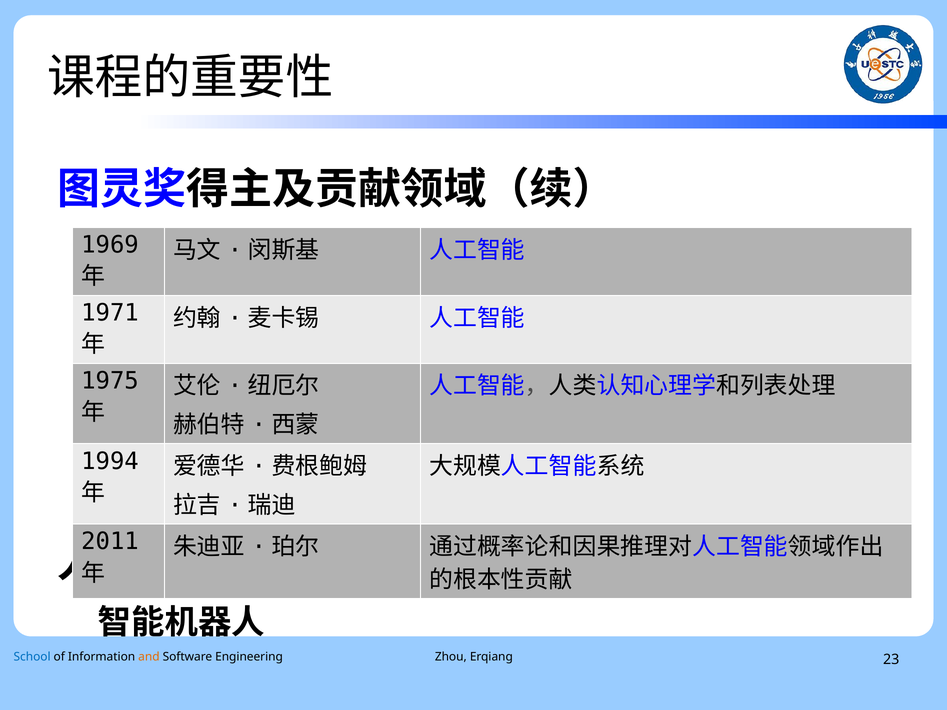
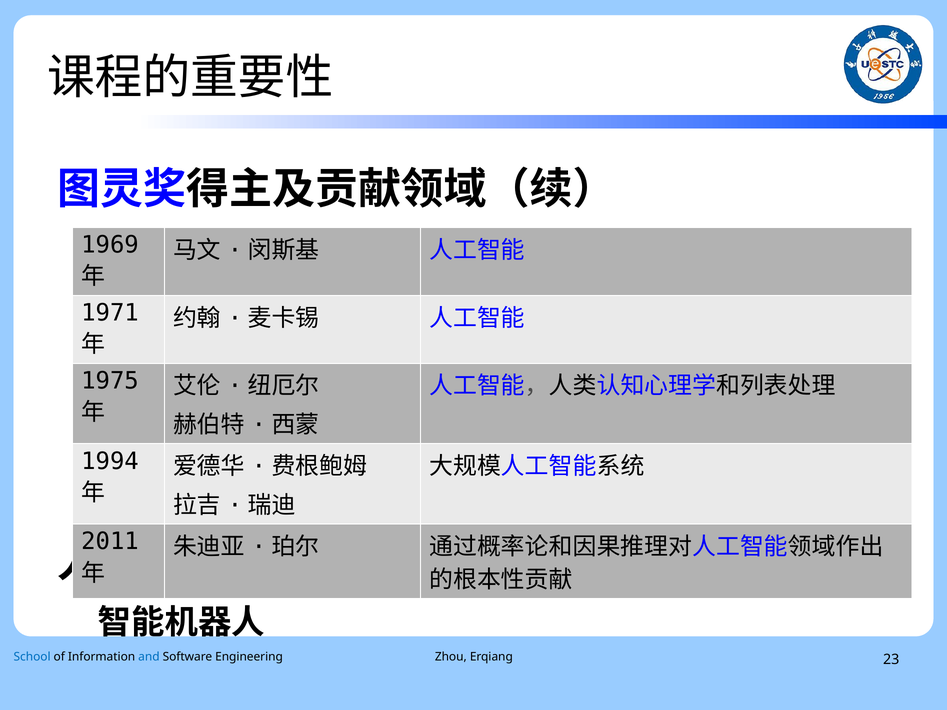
and colour: orange -> blue
